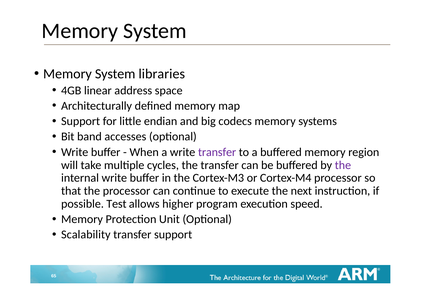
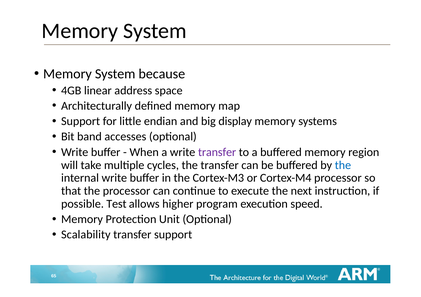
libraries: libraries -> because
codecs: codecs -> display
the at (343, 165) colour: purple -> blue
